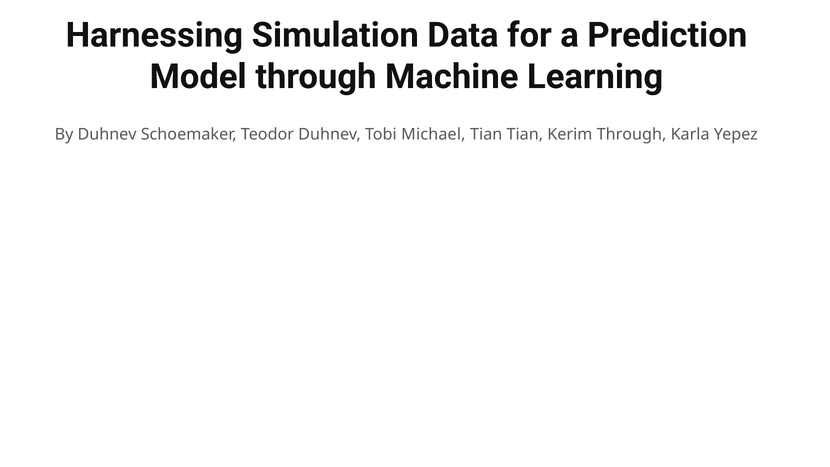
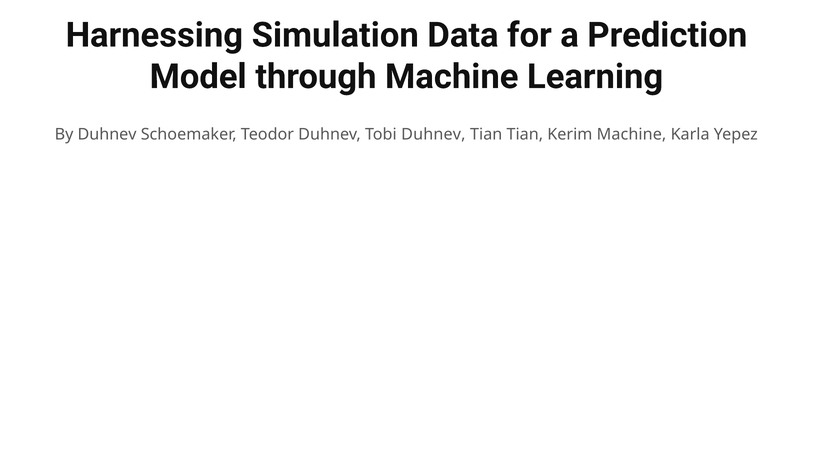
Tobi Michael: Michael -> Duhnev
Kerim Through: Through -> Machine
